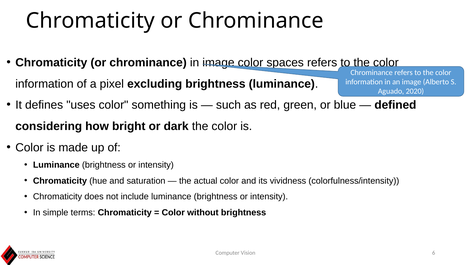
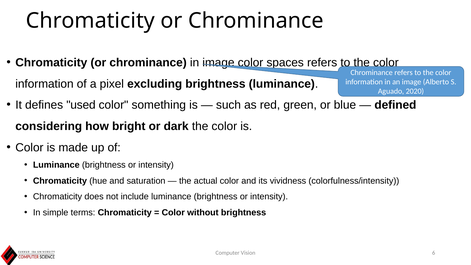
uses: uses -> used
